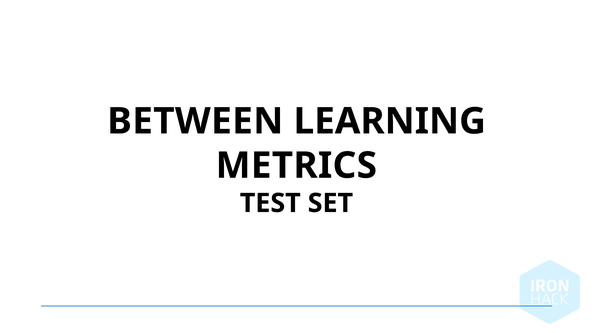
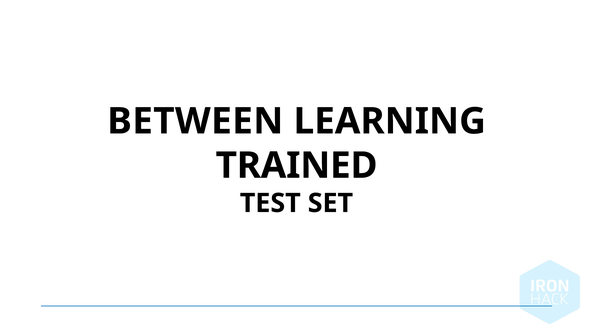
METRICS: METRICS -> TRAINED
